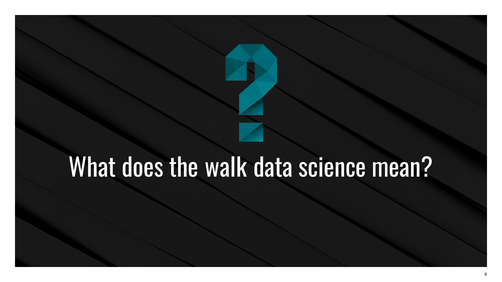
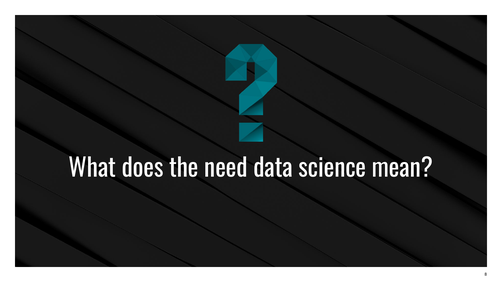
walk: walk -> need
